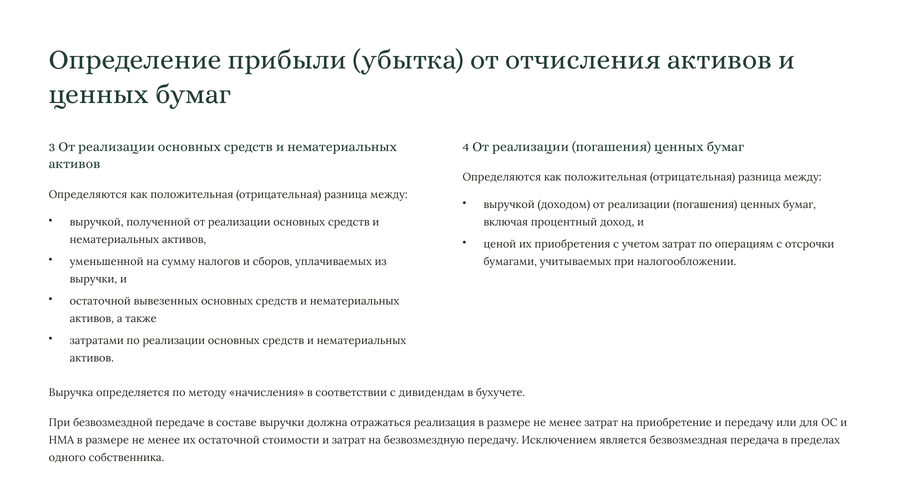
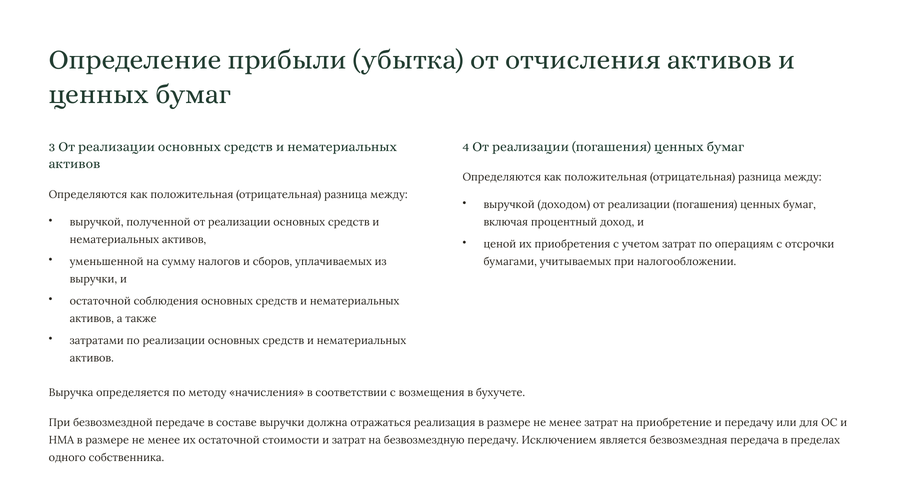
вывезенных: вывезенных -> соблюдения
дивидендам: дивидендам -> возмещения
